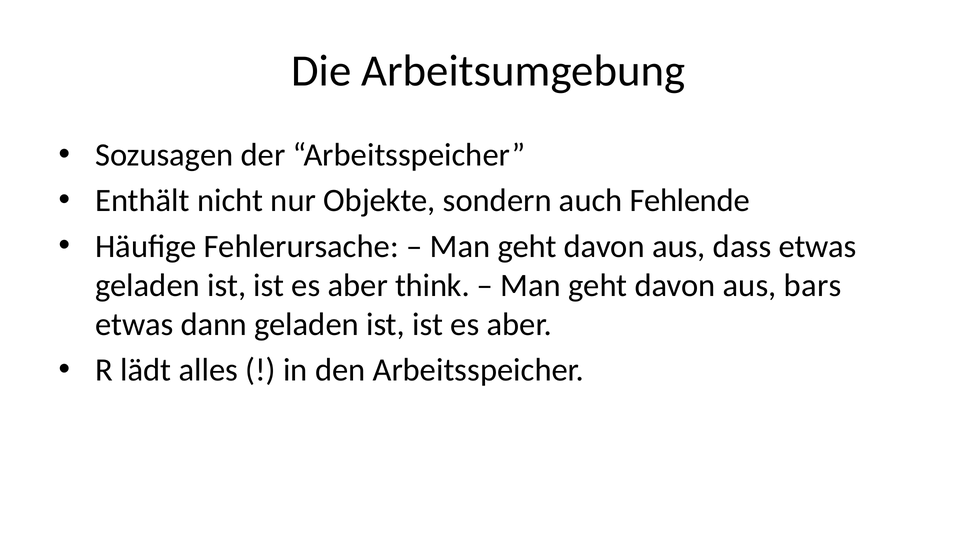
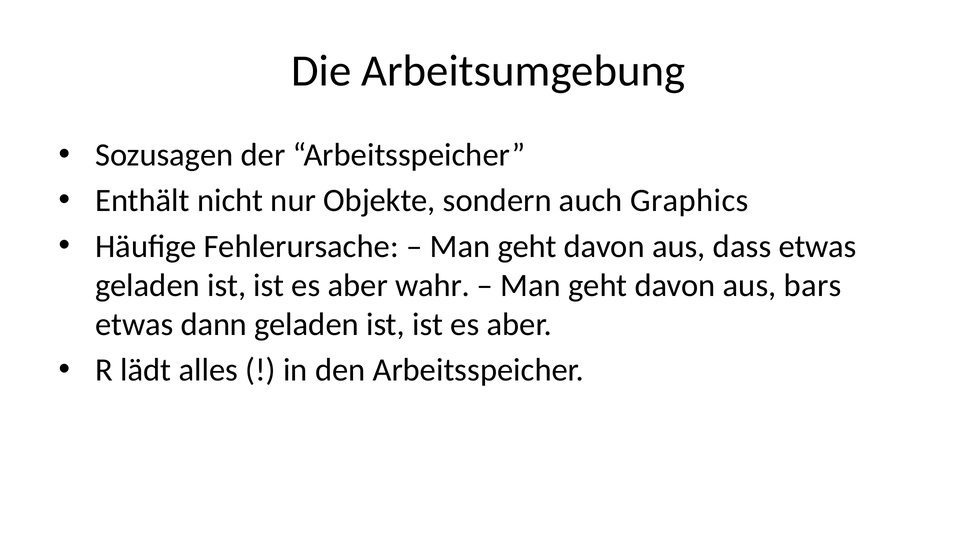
Fehlende: Fehlende -> Graphics
think: think -> wahr
